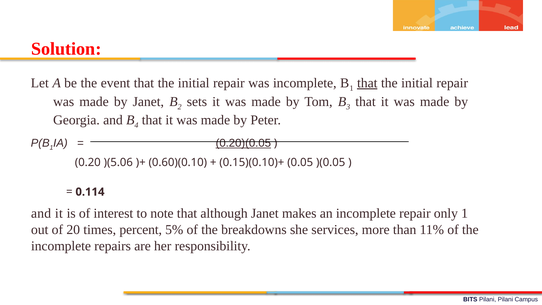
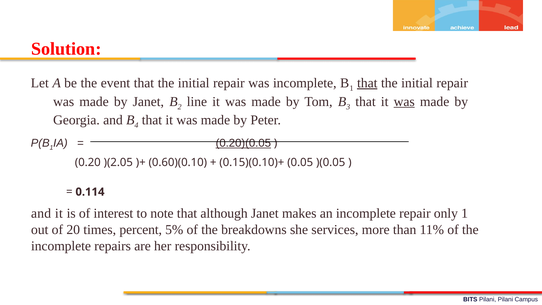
sets: sets -> line
was at (404, 102) underline: none -> present
)(5.06: )(5.06 -> )(2.05
